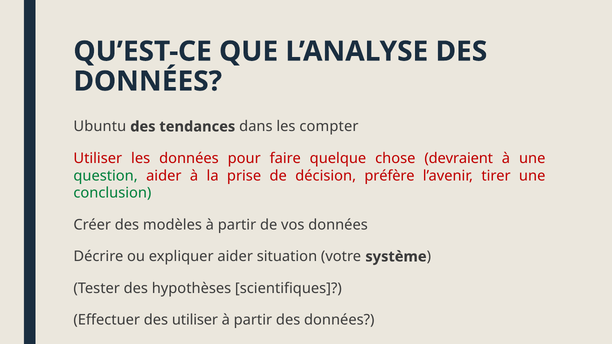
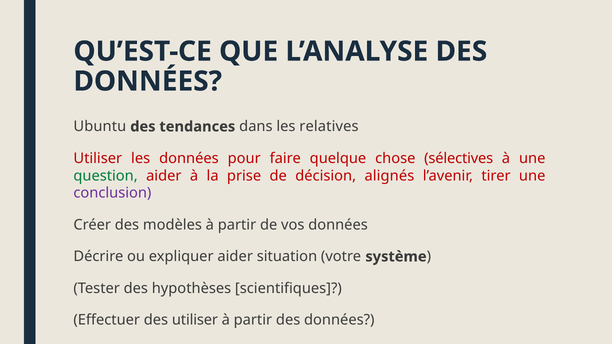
compter: compter -> relatives
devraient: devraient -> sélectives
préfère: préfère -> alignés
conclusion colour: green -> purple
